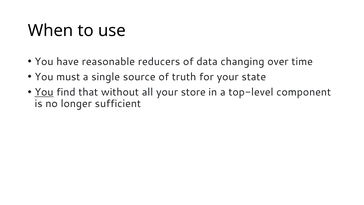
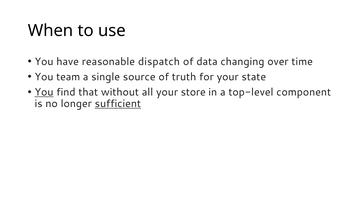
reducers: reducers -> dispatch
must: must -> team
sufficient underline: none -> present
